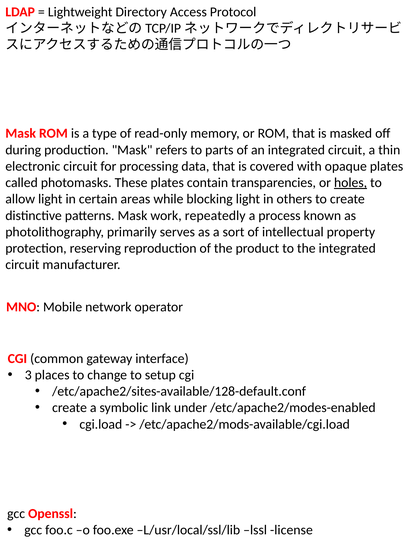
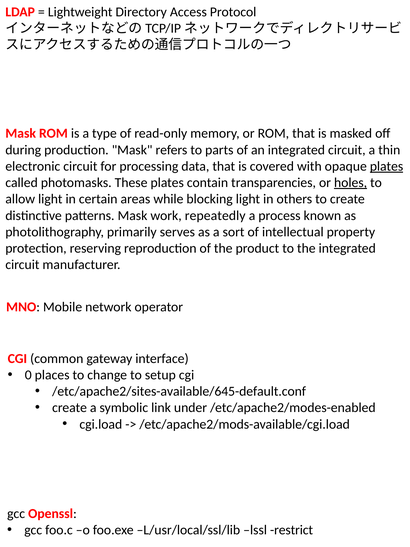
plates at (387, 166) underline: none -> present
3: 3 -> 0
/etc/apache2/sites-available/128-default.conf: /etc/apache2/sites-available/128-default.conf -> /etc/apache2/sites-available/645-default.conf
license: license -> restrict
